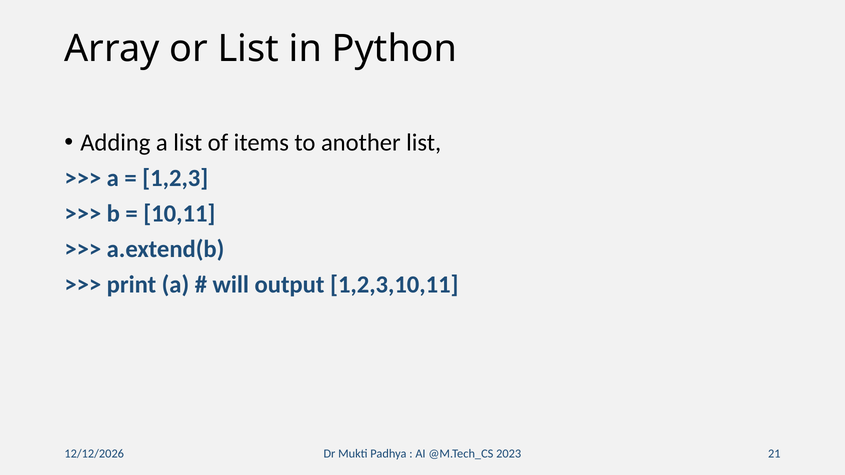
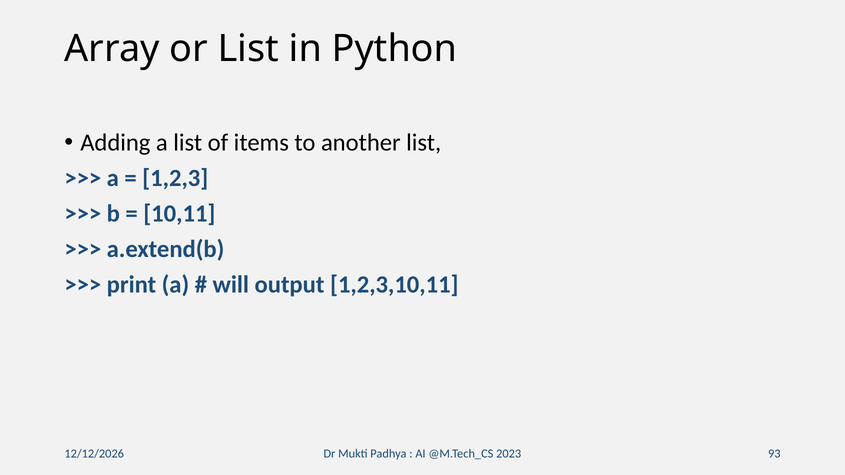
21: 21 -> 93
